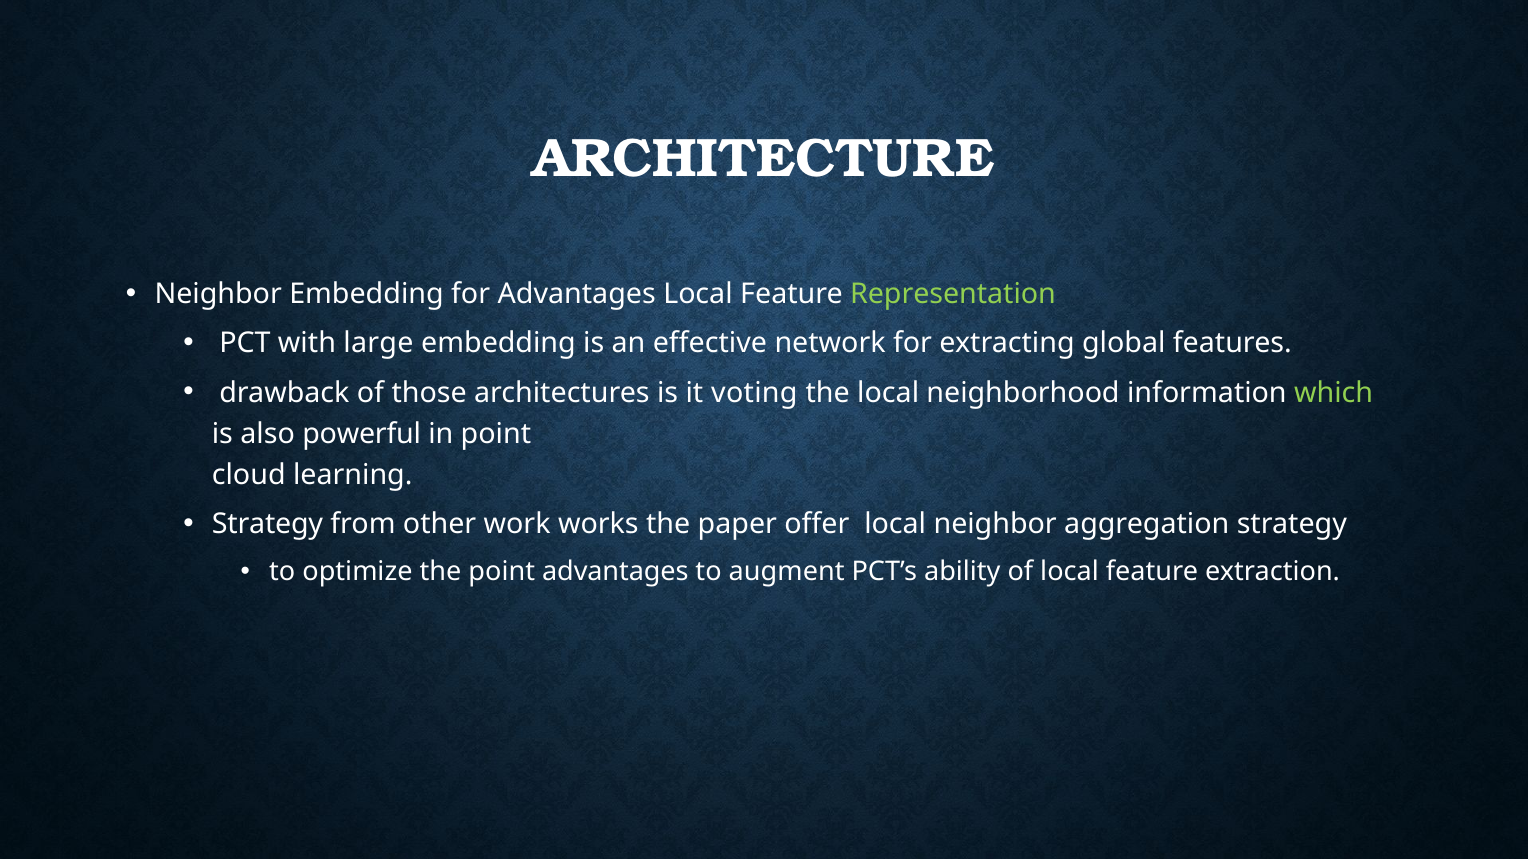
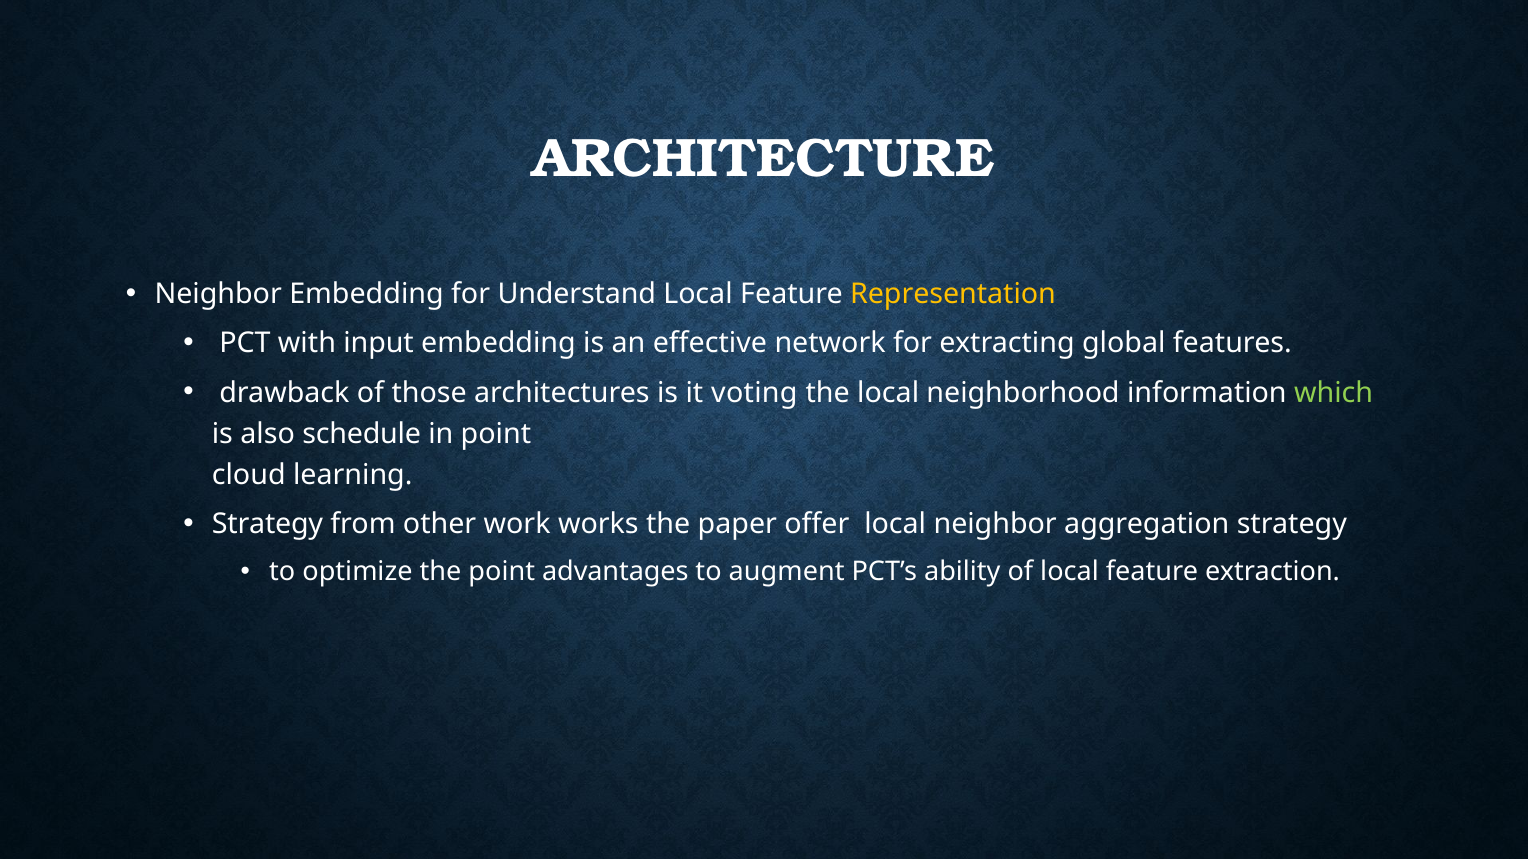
for Advantages: Advantages -> Understand
Representation colour: light green -> yellow
large: large -> input
powerful: powerful -> schedule
